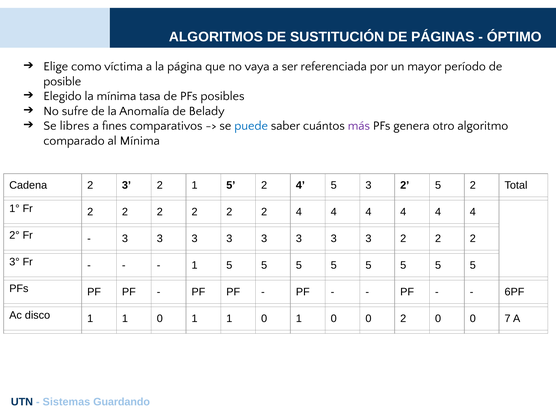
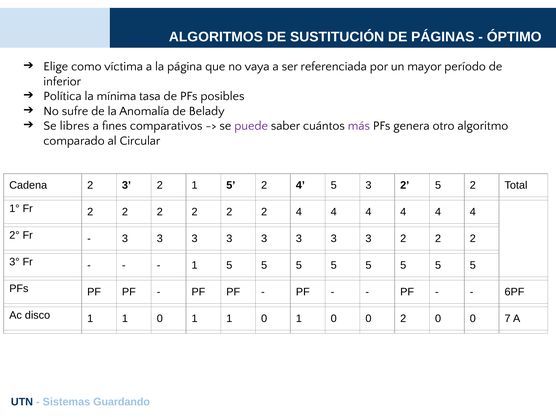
posible: posible -> inferior
Elegido: Elegido -> Política
puede colour: blue -> purple
al Mínima: Mínima -> Circular
